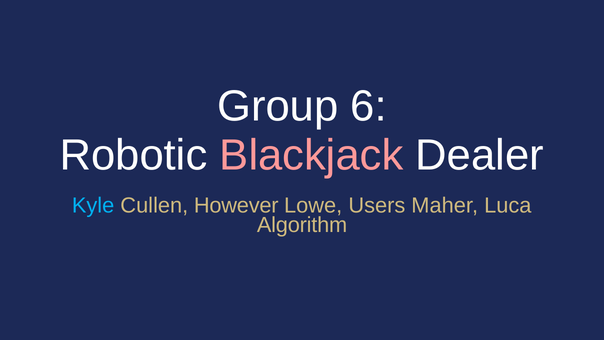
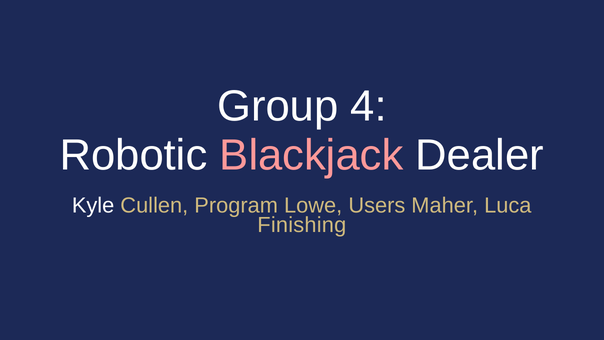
6: 6 -> 4
Kyle colour: light blue -> white
However: However -> Program
Algorithm: Algorithm -> Finishing
